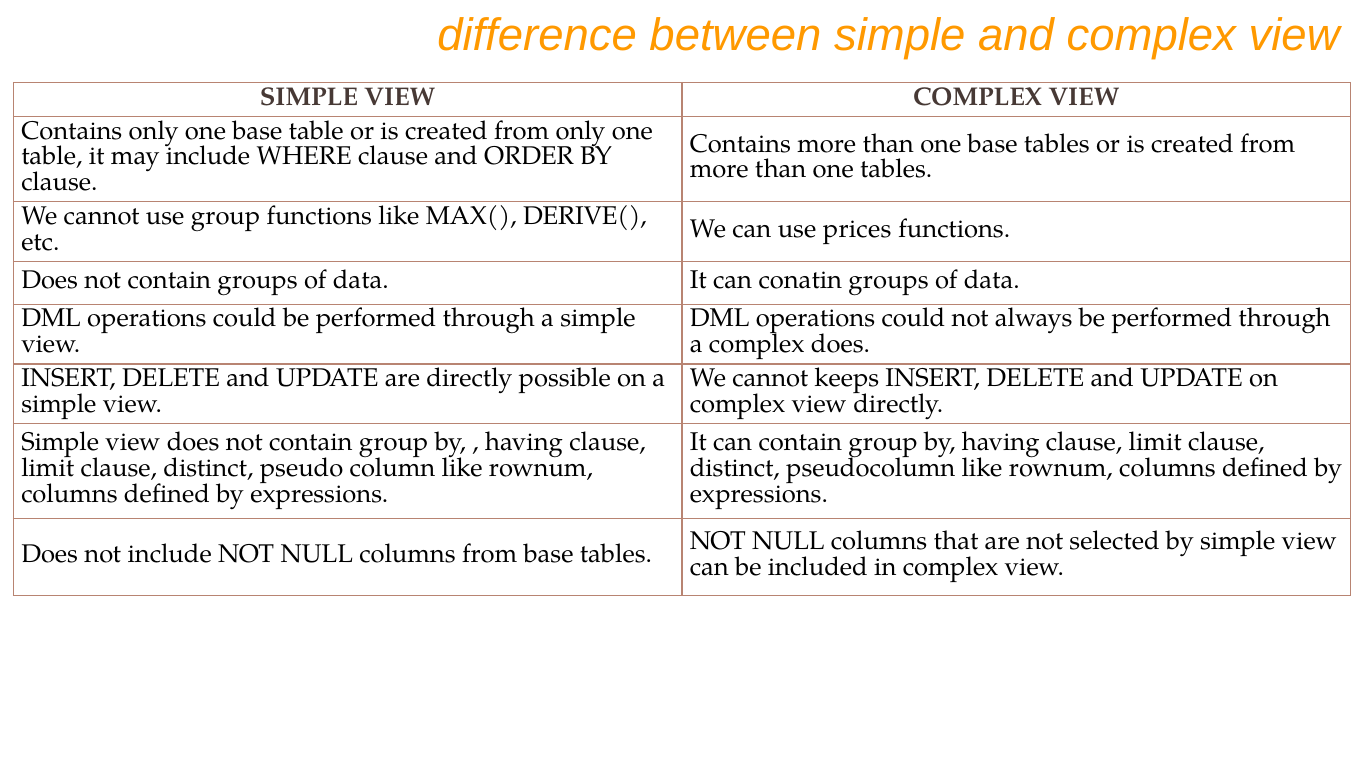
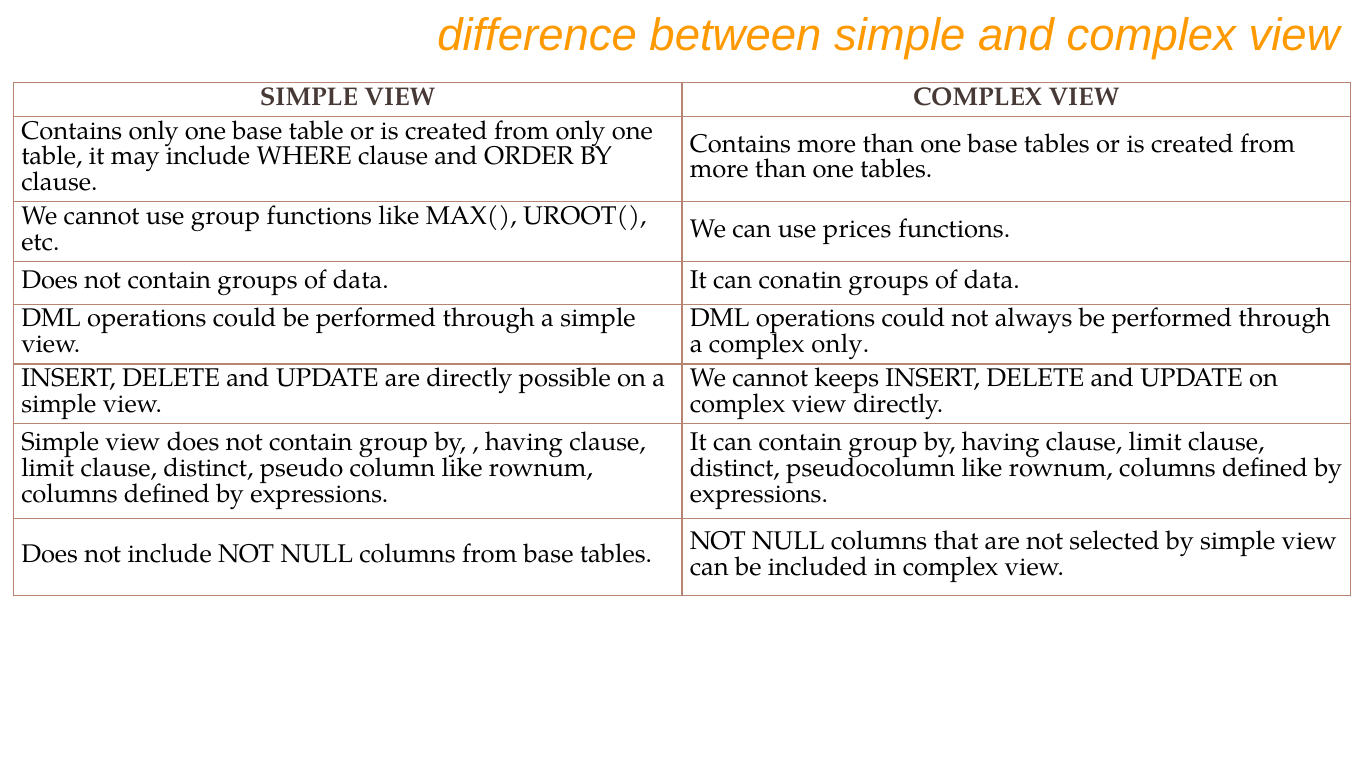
DERIVE(: DERIVE( -> UROOT(
complex does: does -> only
